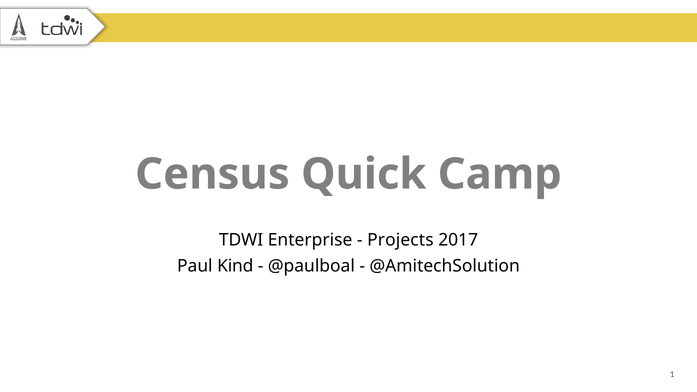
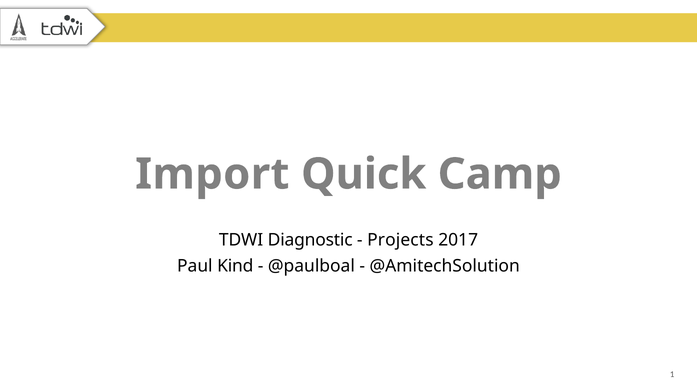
Census: Census -> Import
Enterprise: Enterprise -> Diagnostic
